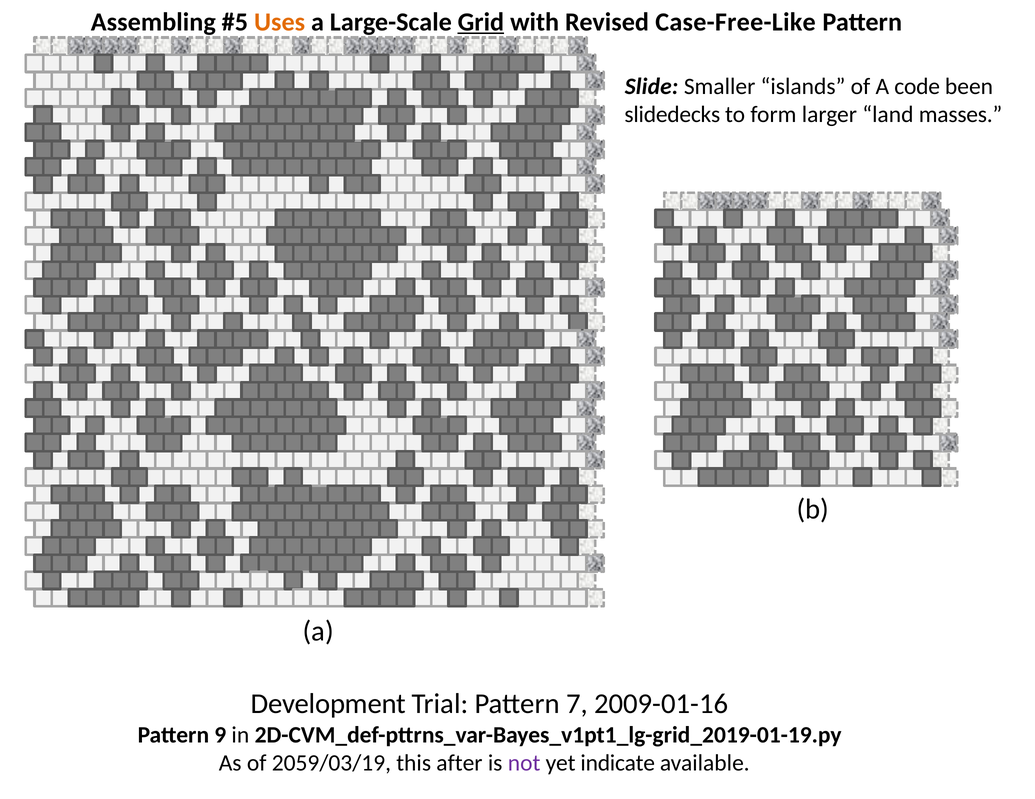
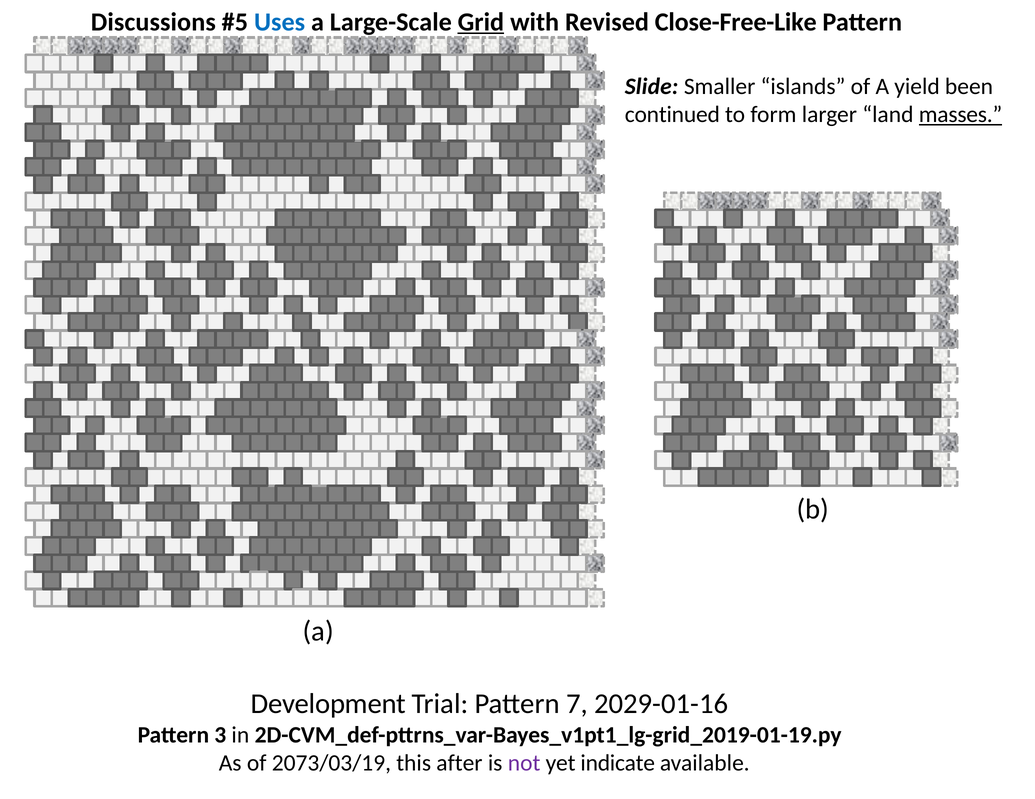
Assembling: Assembling -> Discussions
Uses colour: orange -> blue
Case-Free-Like: Case-Free-Like -> Close-Free-Like
code: code -> yield
slidedecks: slidedecks -> continued
masses underline: none -> present
2009-01-16: 2009-01-16 -> 2029-01-16
9: 9 -> 3
2059/03/19: 2059/03/19 -> 2073/03/19
